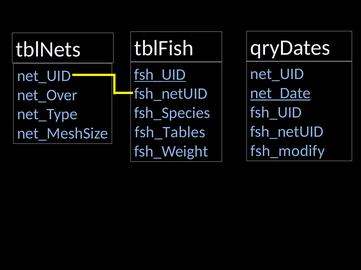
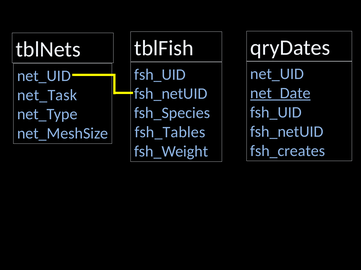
fsh_UID at (160, 75) underline: present -> none
net_Over: net_Over -> net_Task
fsh_modify: fsh_modify -> fsh_creates
